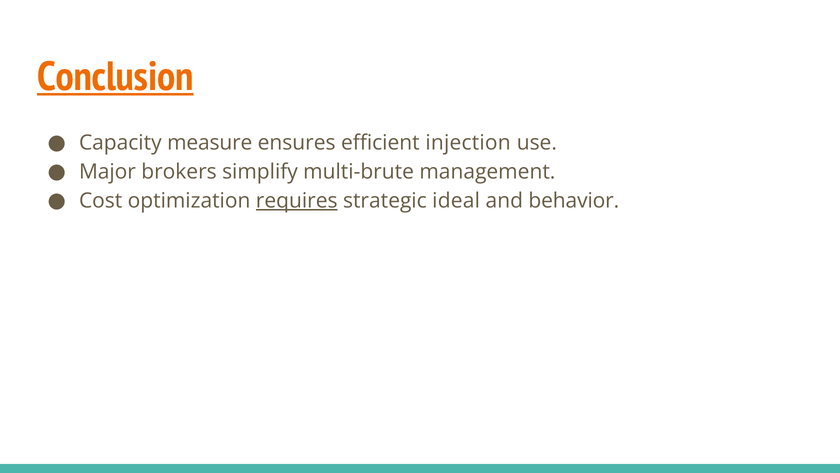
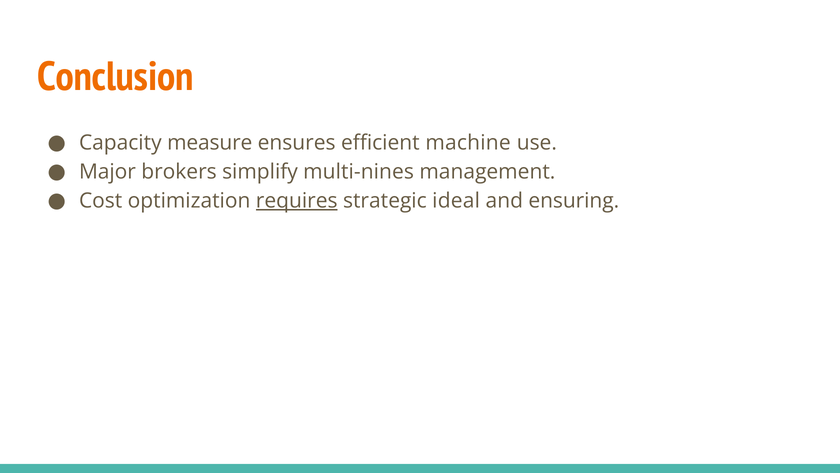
Conclusion underline: present -> none
injection: injection -> machine
multi-brute: multi-brute -> multi-nines
behavior: behavior -> ensuring
